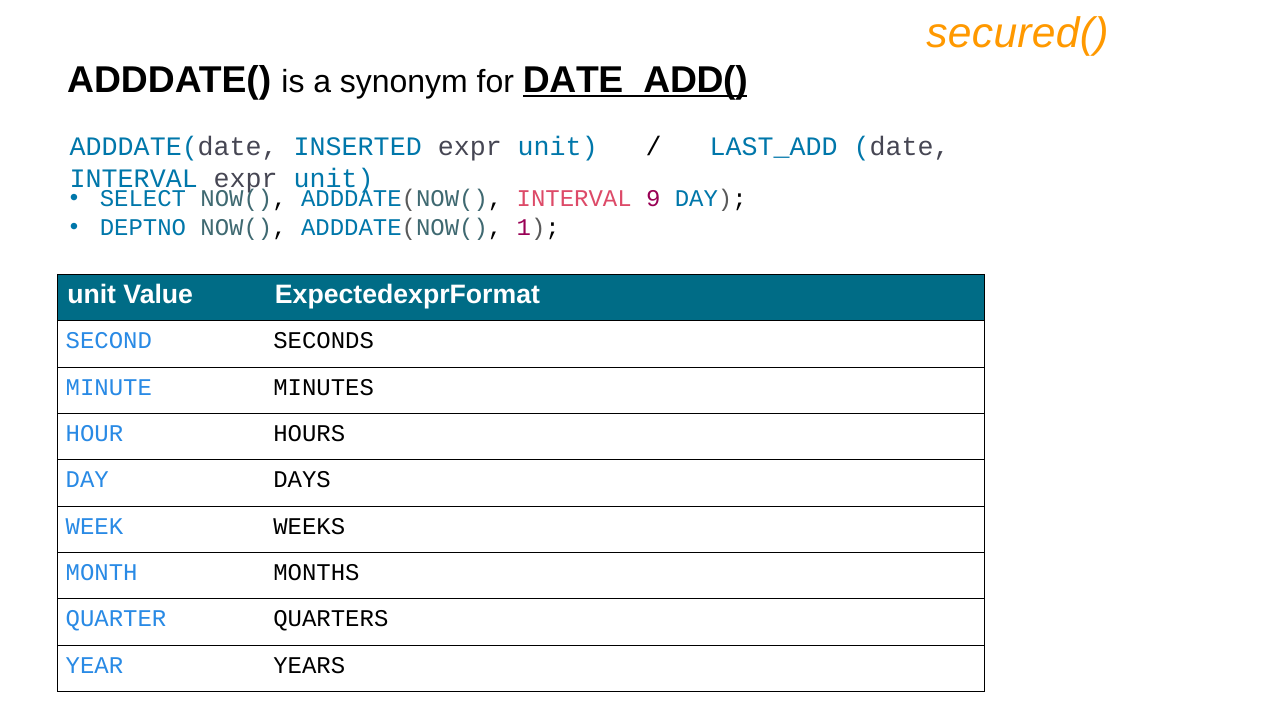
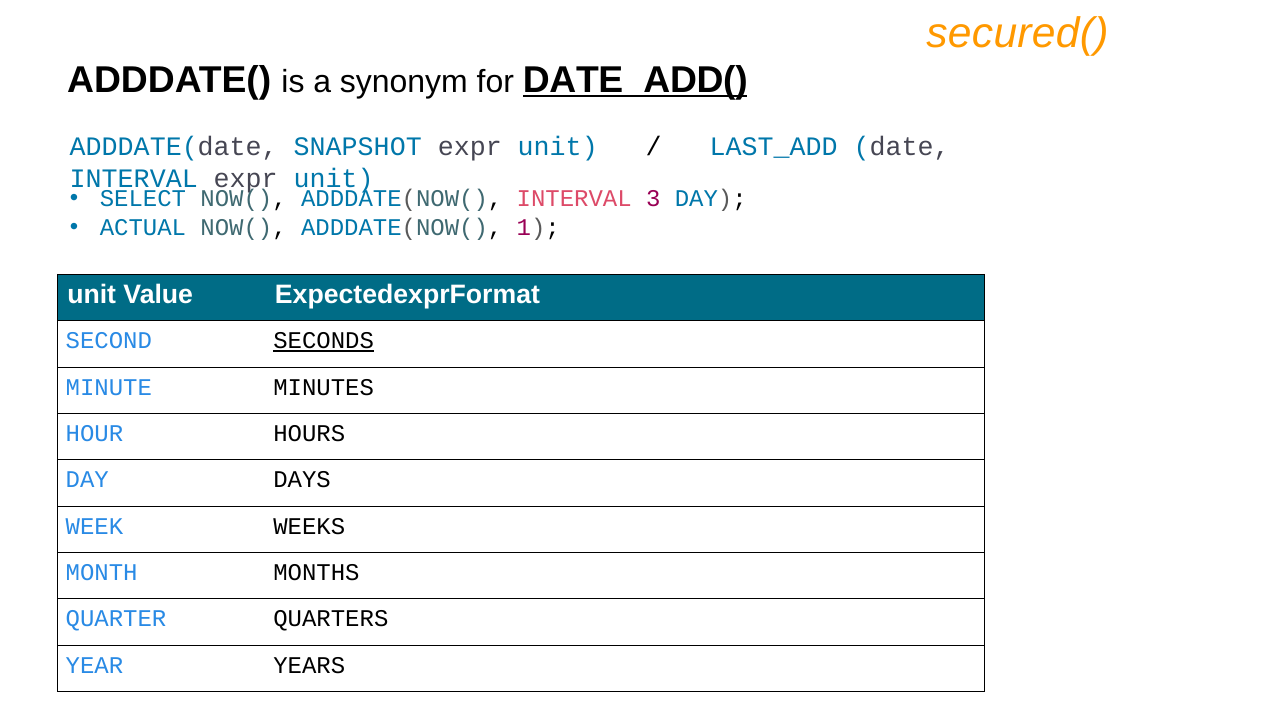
INSERTED: INSERTED -> SNAPSHOT
9: 9 -> 3
DEPTNO: DEPTNO -> ACTUAL
SECONDS underline: none -> present
